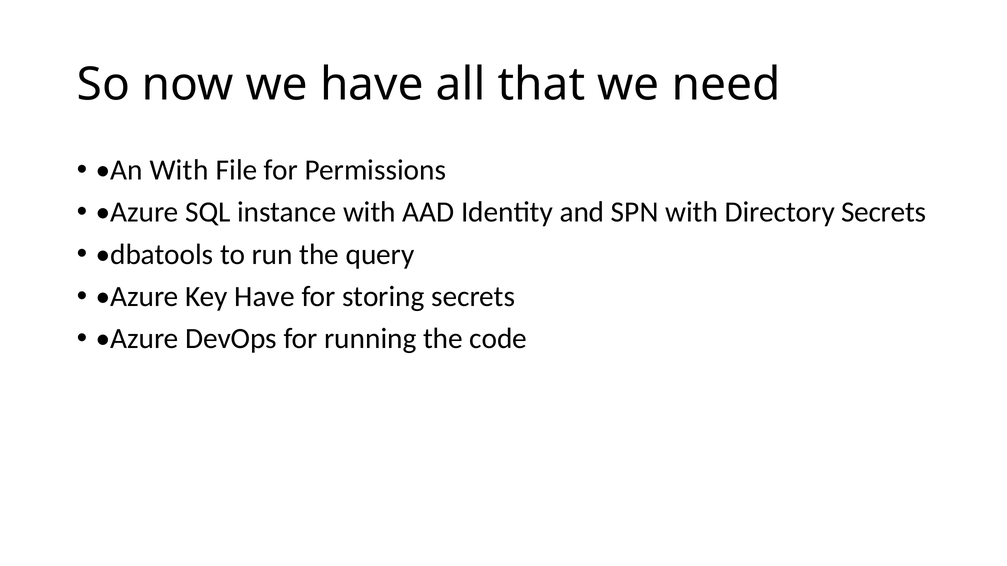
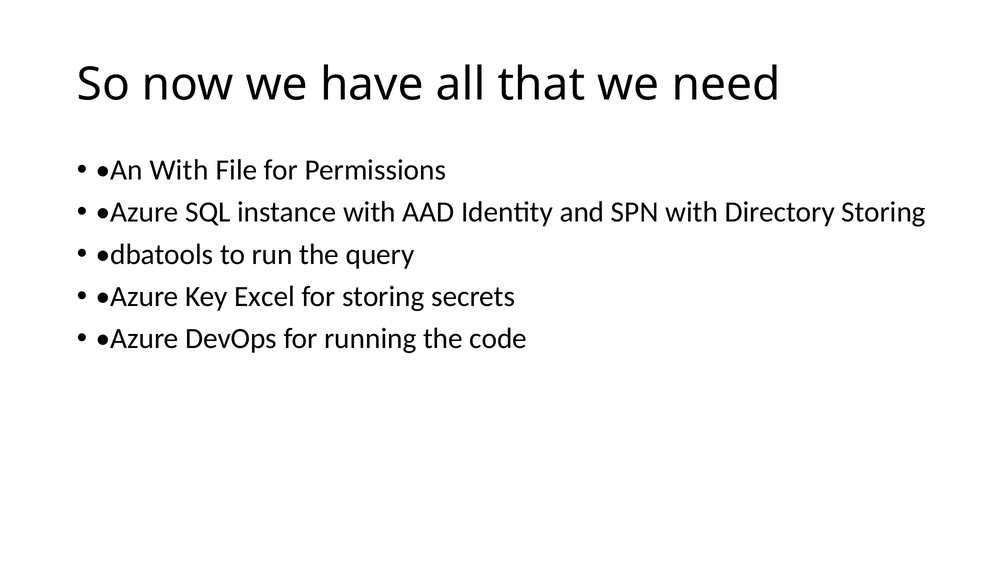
Directory Secrets: Secrets -> Storing
Key Have: Have -> Excel
